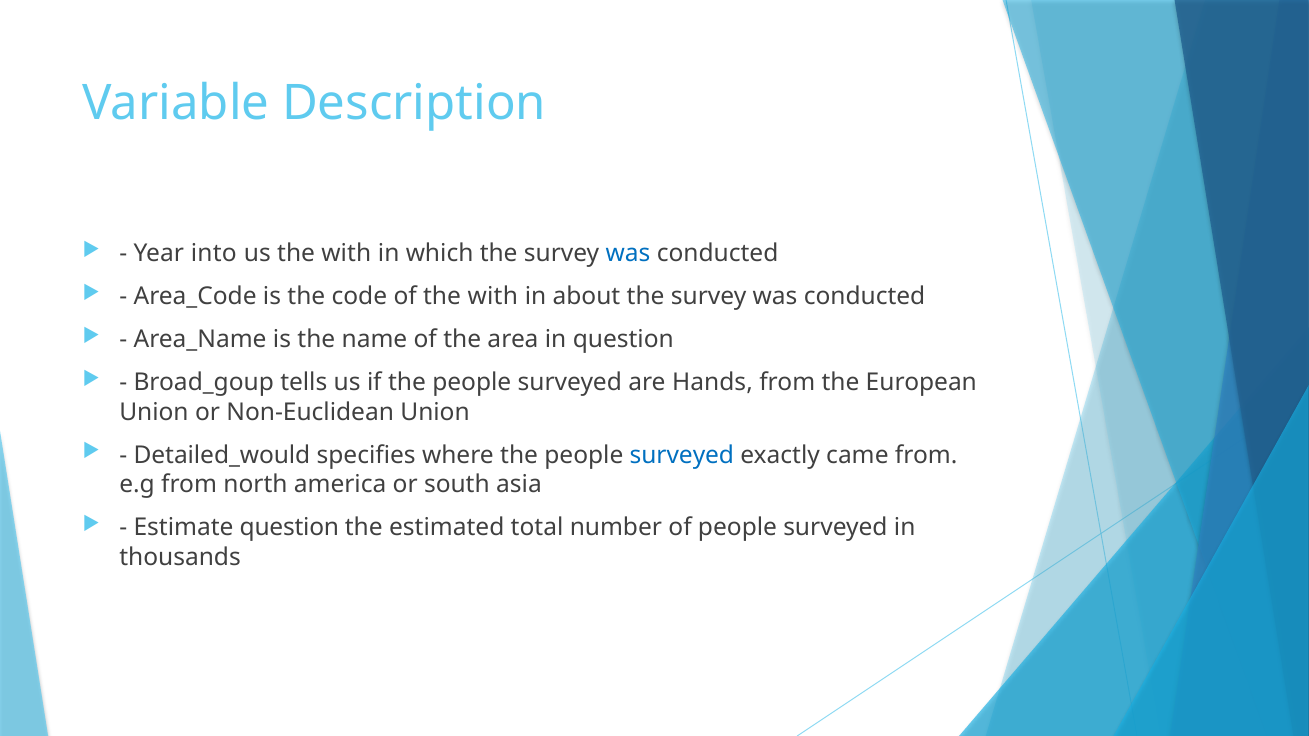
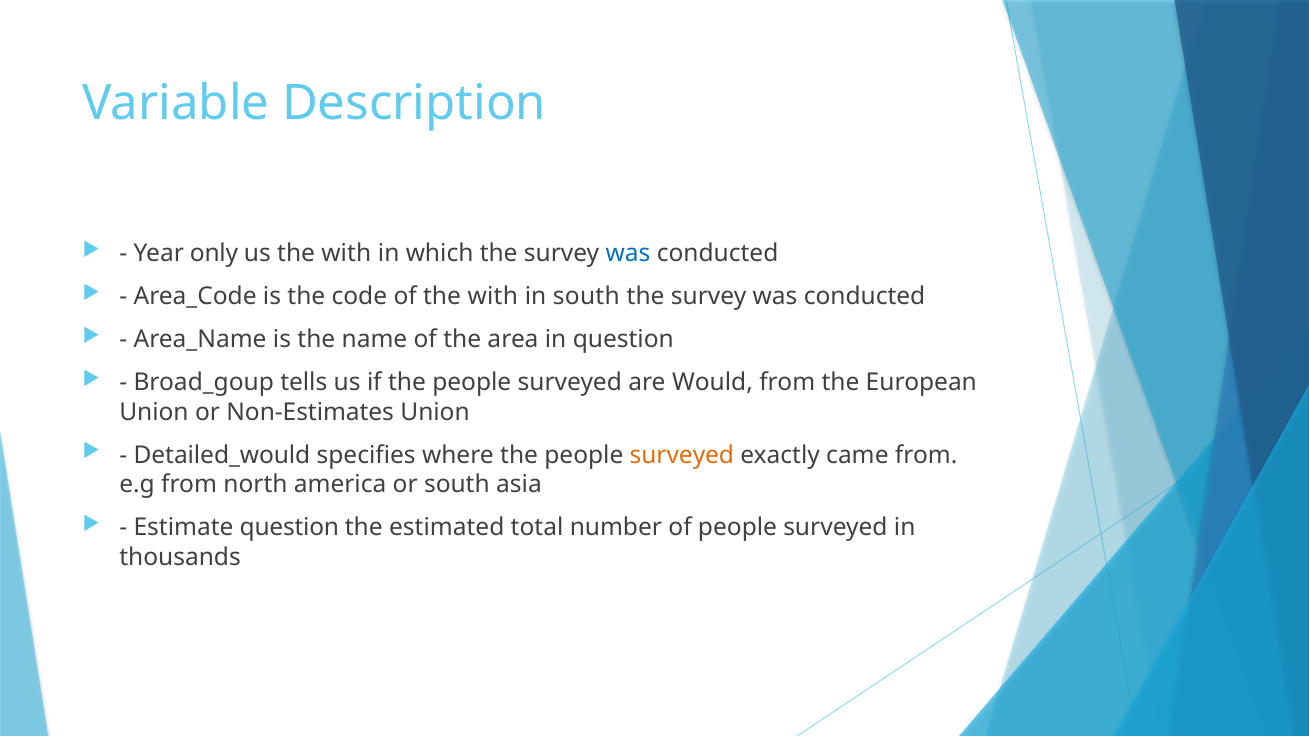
into: into -> only
in about: about -> south
Hands: Hands -> Would
Non-Euclidean: Non-Euclidean -> Non-Estimates
surveyed at (682, 455) colour: blue -> orange
